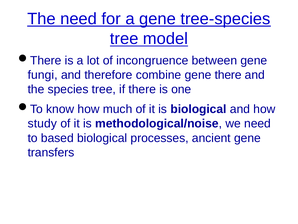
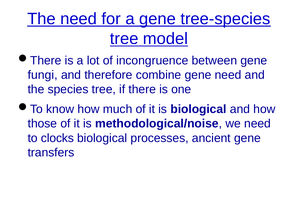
gene there: there -> need
study: study -> those
based: based -> clocks
